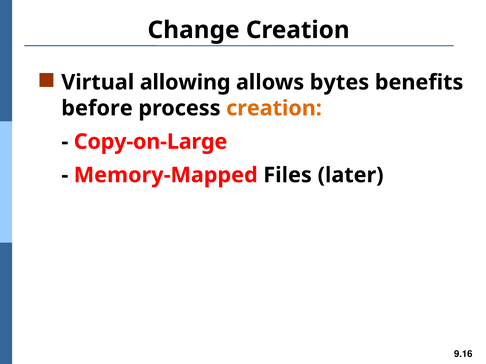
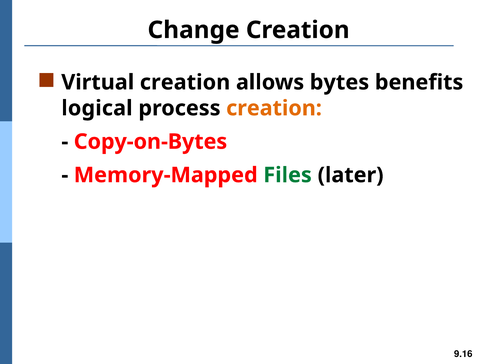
Virtual allowing: allowing -> creation
before: before -> logical
Copy-on-Large: Copy-on-Large -> Copy-on-Bytes
Files colour: black -> green
